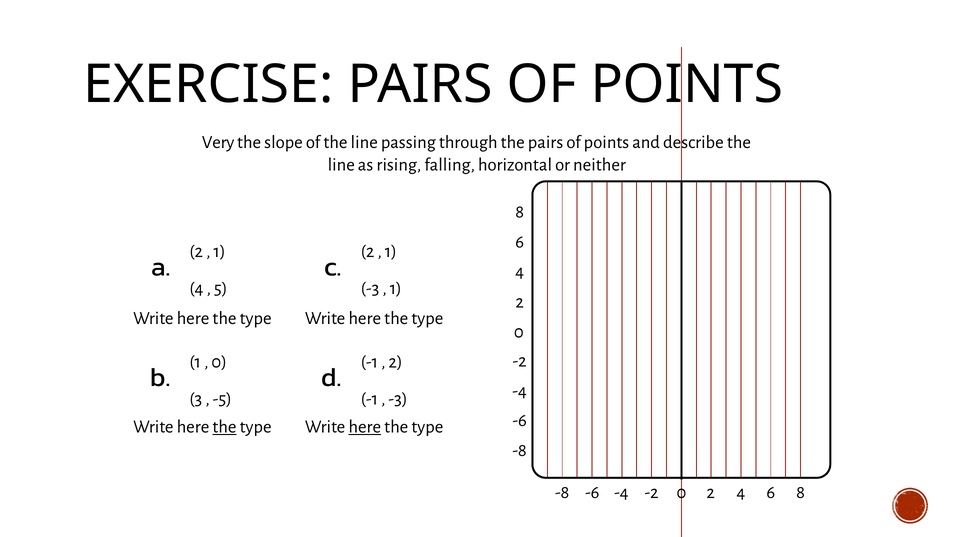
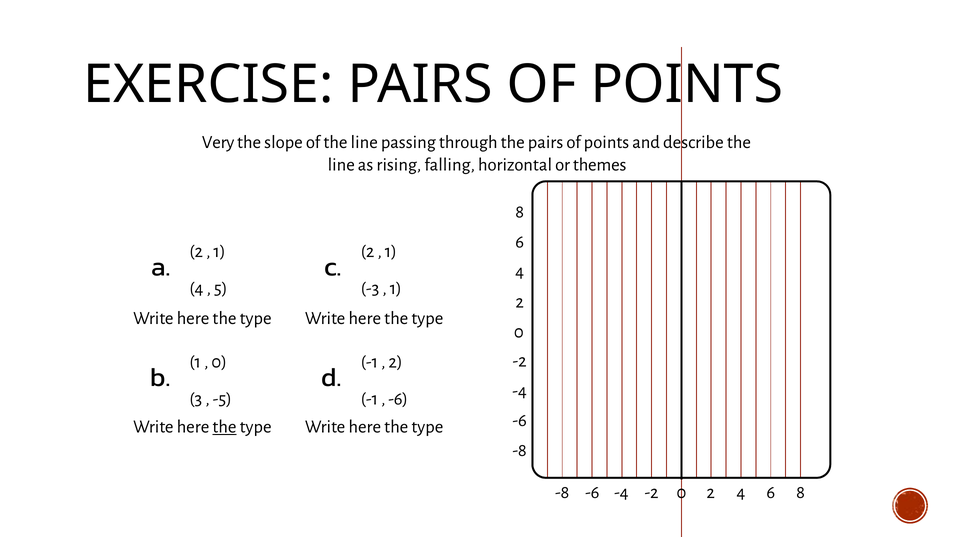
neither: neither -> themes
-3 at (398, 398): -3 -> -6
here at (365, 426) underline: present -> none
